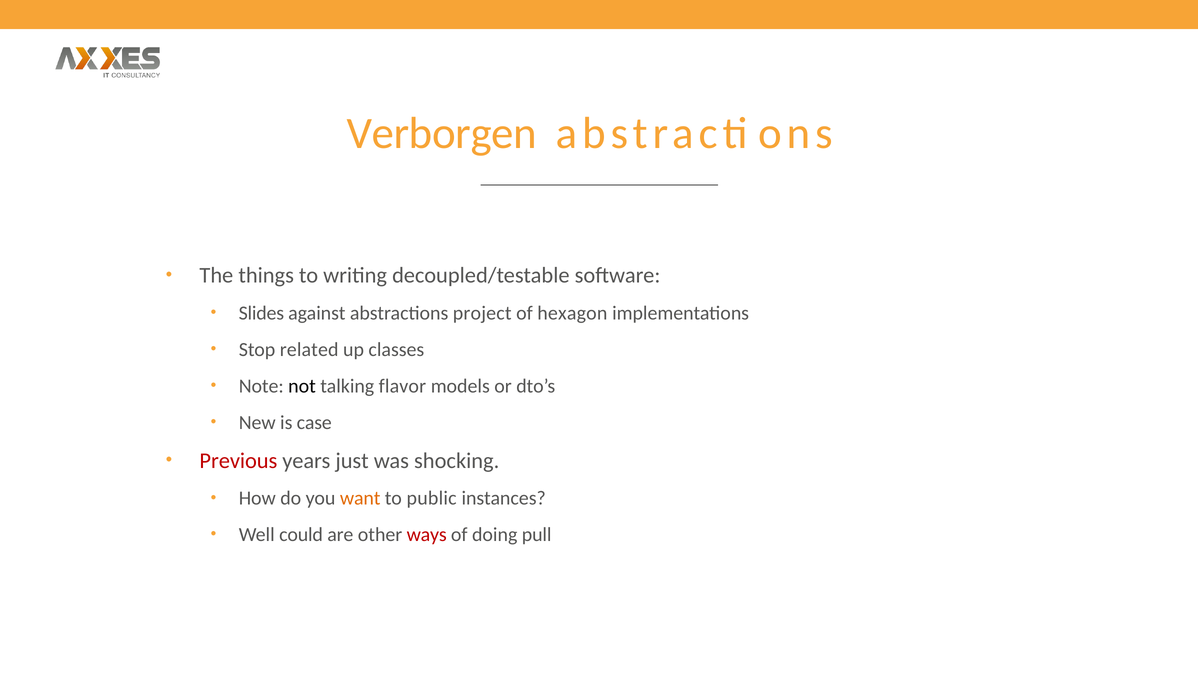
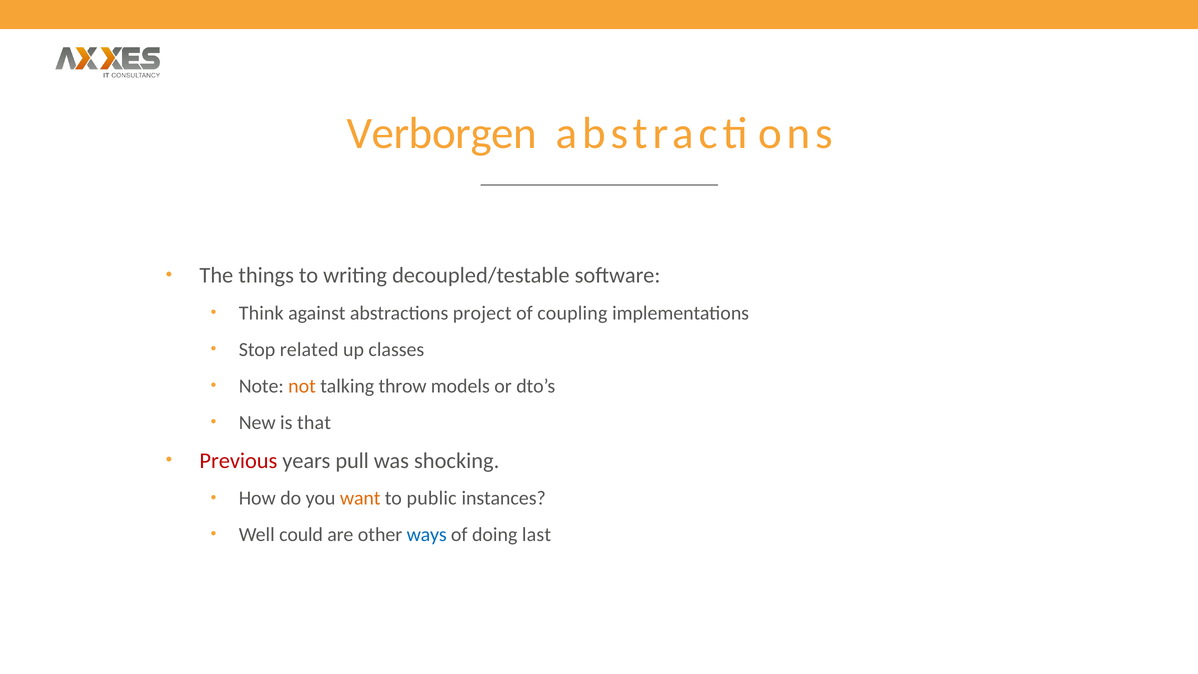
Slides: Slides -> Think
hexagon: hexagon -> coupling
not colour: black -> orange
flavor: flavor -> throw
case: case -> that
just: just -> pull
ways colour: red -> blue
pull: pull -> last
